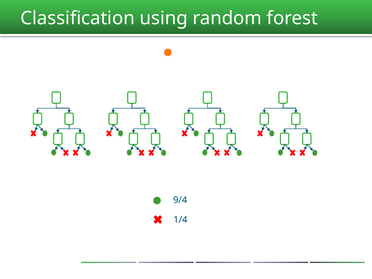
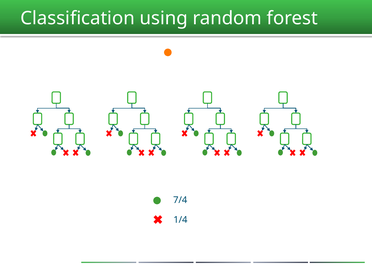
9/4: 9/4 -> 7/4
